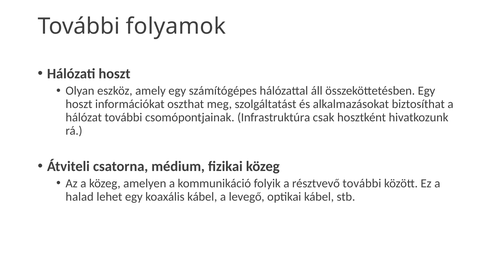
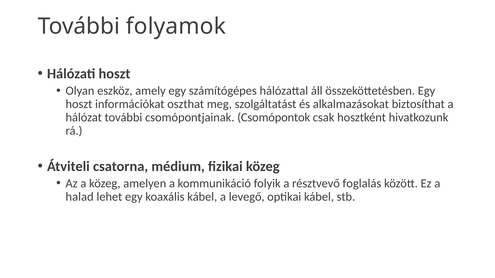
Infrastruktúra: Infrastruktúra -> Csomópontok
résztvevő további: további -> foglalás
